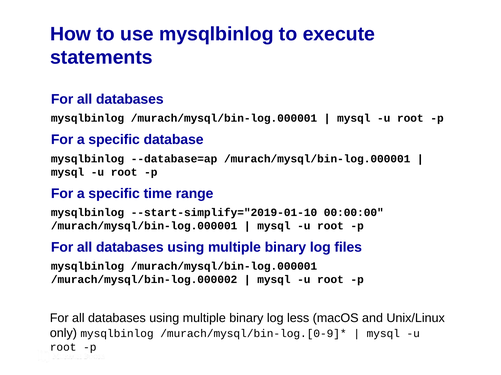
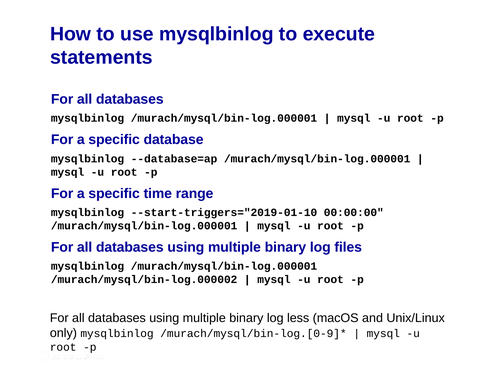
--start-simplify="2019-01-10: --start-simplify="2019-01-10 -> --start-triggers="2019-01-10
